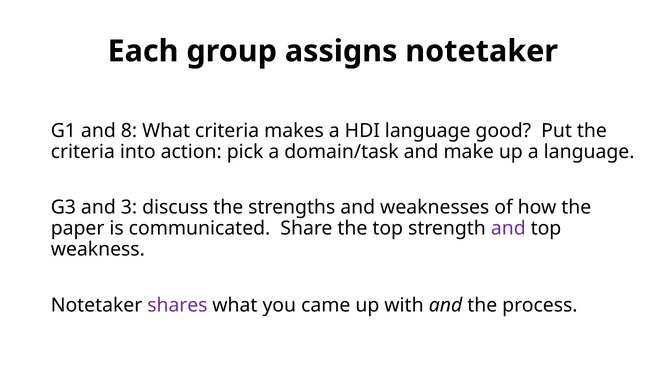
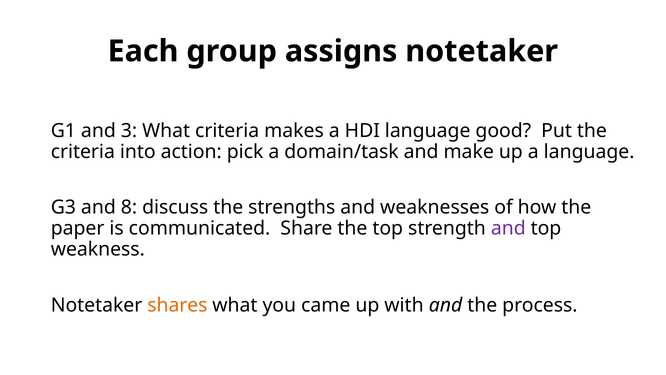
8: 8 -> 3
3: 3 -> 8
shares colour: purple -> orange
